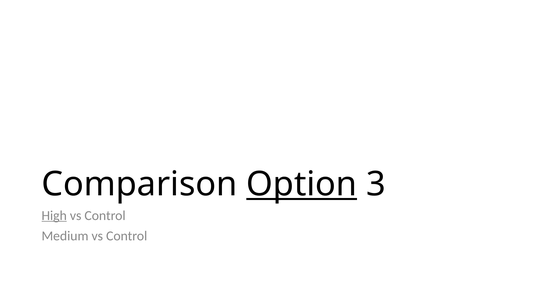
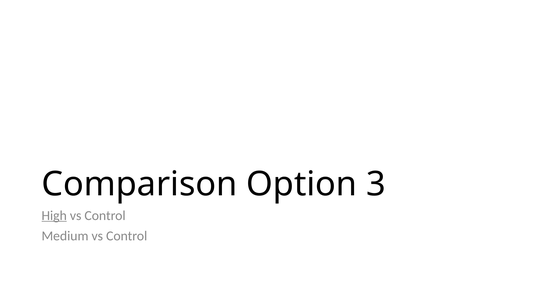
Option underline: present -> none
